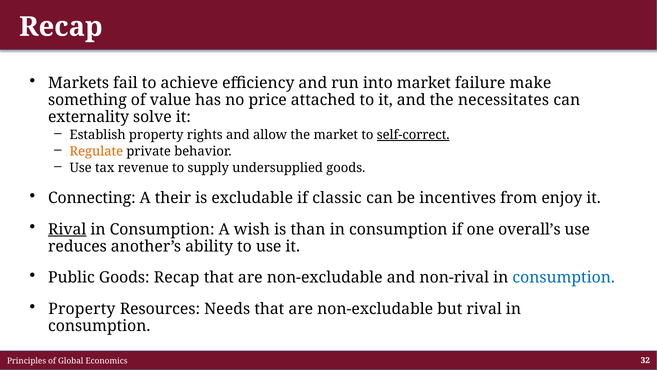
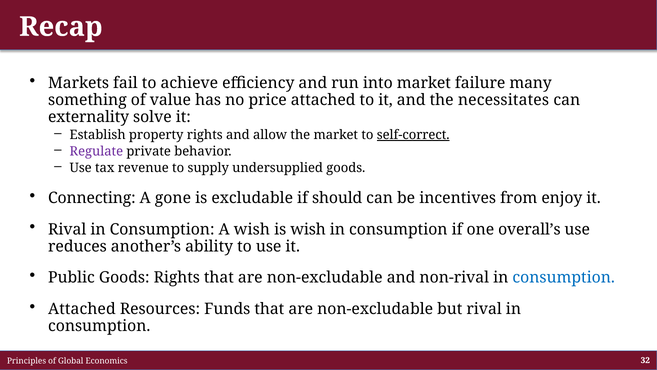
make: make -> many
Regulate colour: orange -> purple
their: their -> gone
classic: classic -> should
Rival at (67, 229) underline: present -> none
is than: than -> wish
Goods Recap: Recap -> Rights
Property at (82, 309): Property -> Attached
Needs: Needs -> Funds
